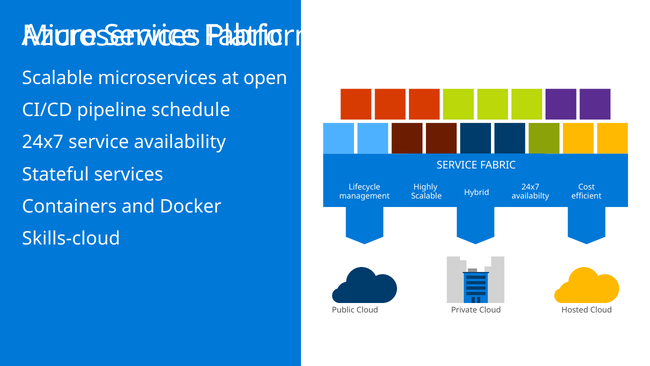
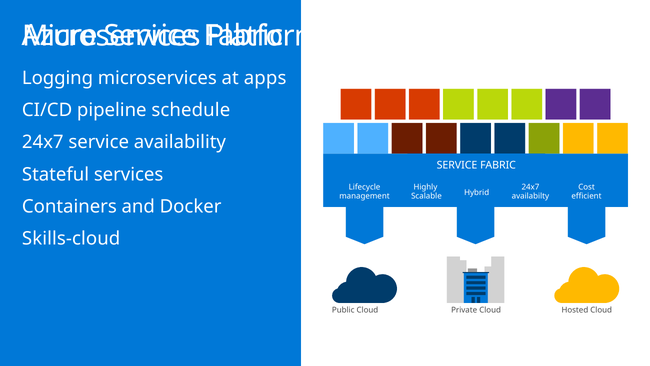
Scalable at (58, 78): Scalable -> Logging
open: open -> apps
